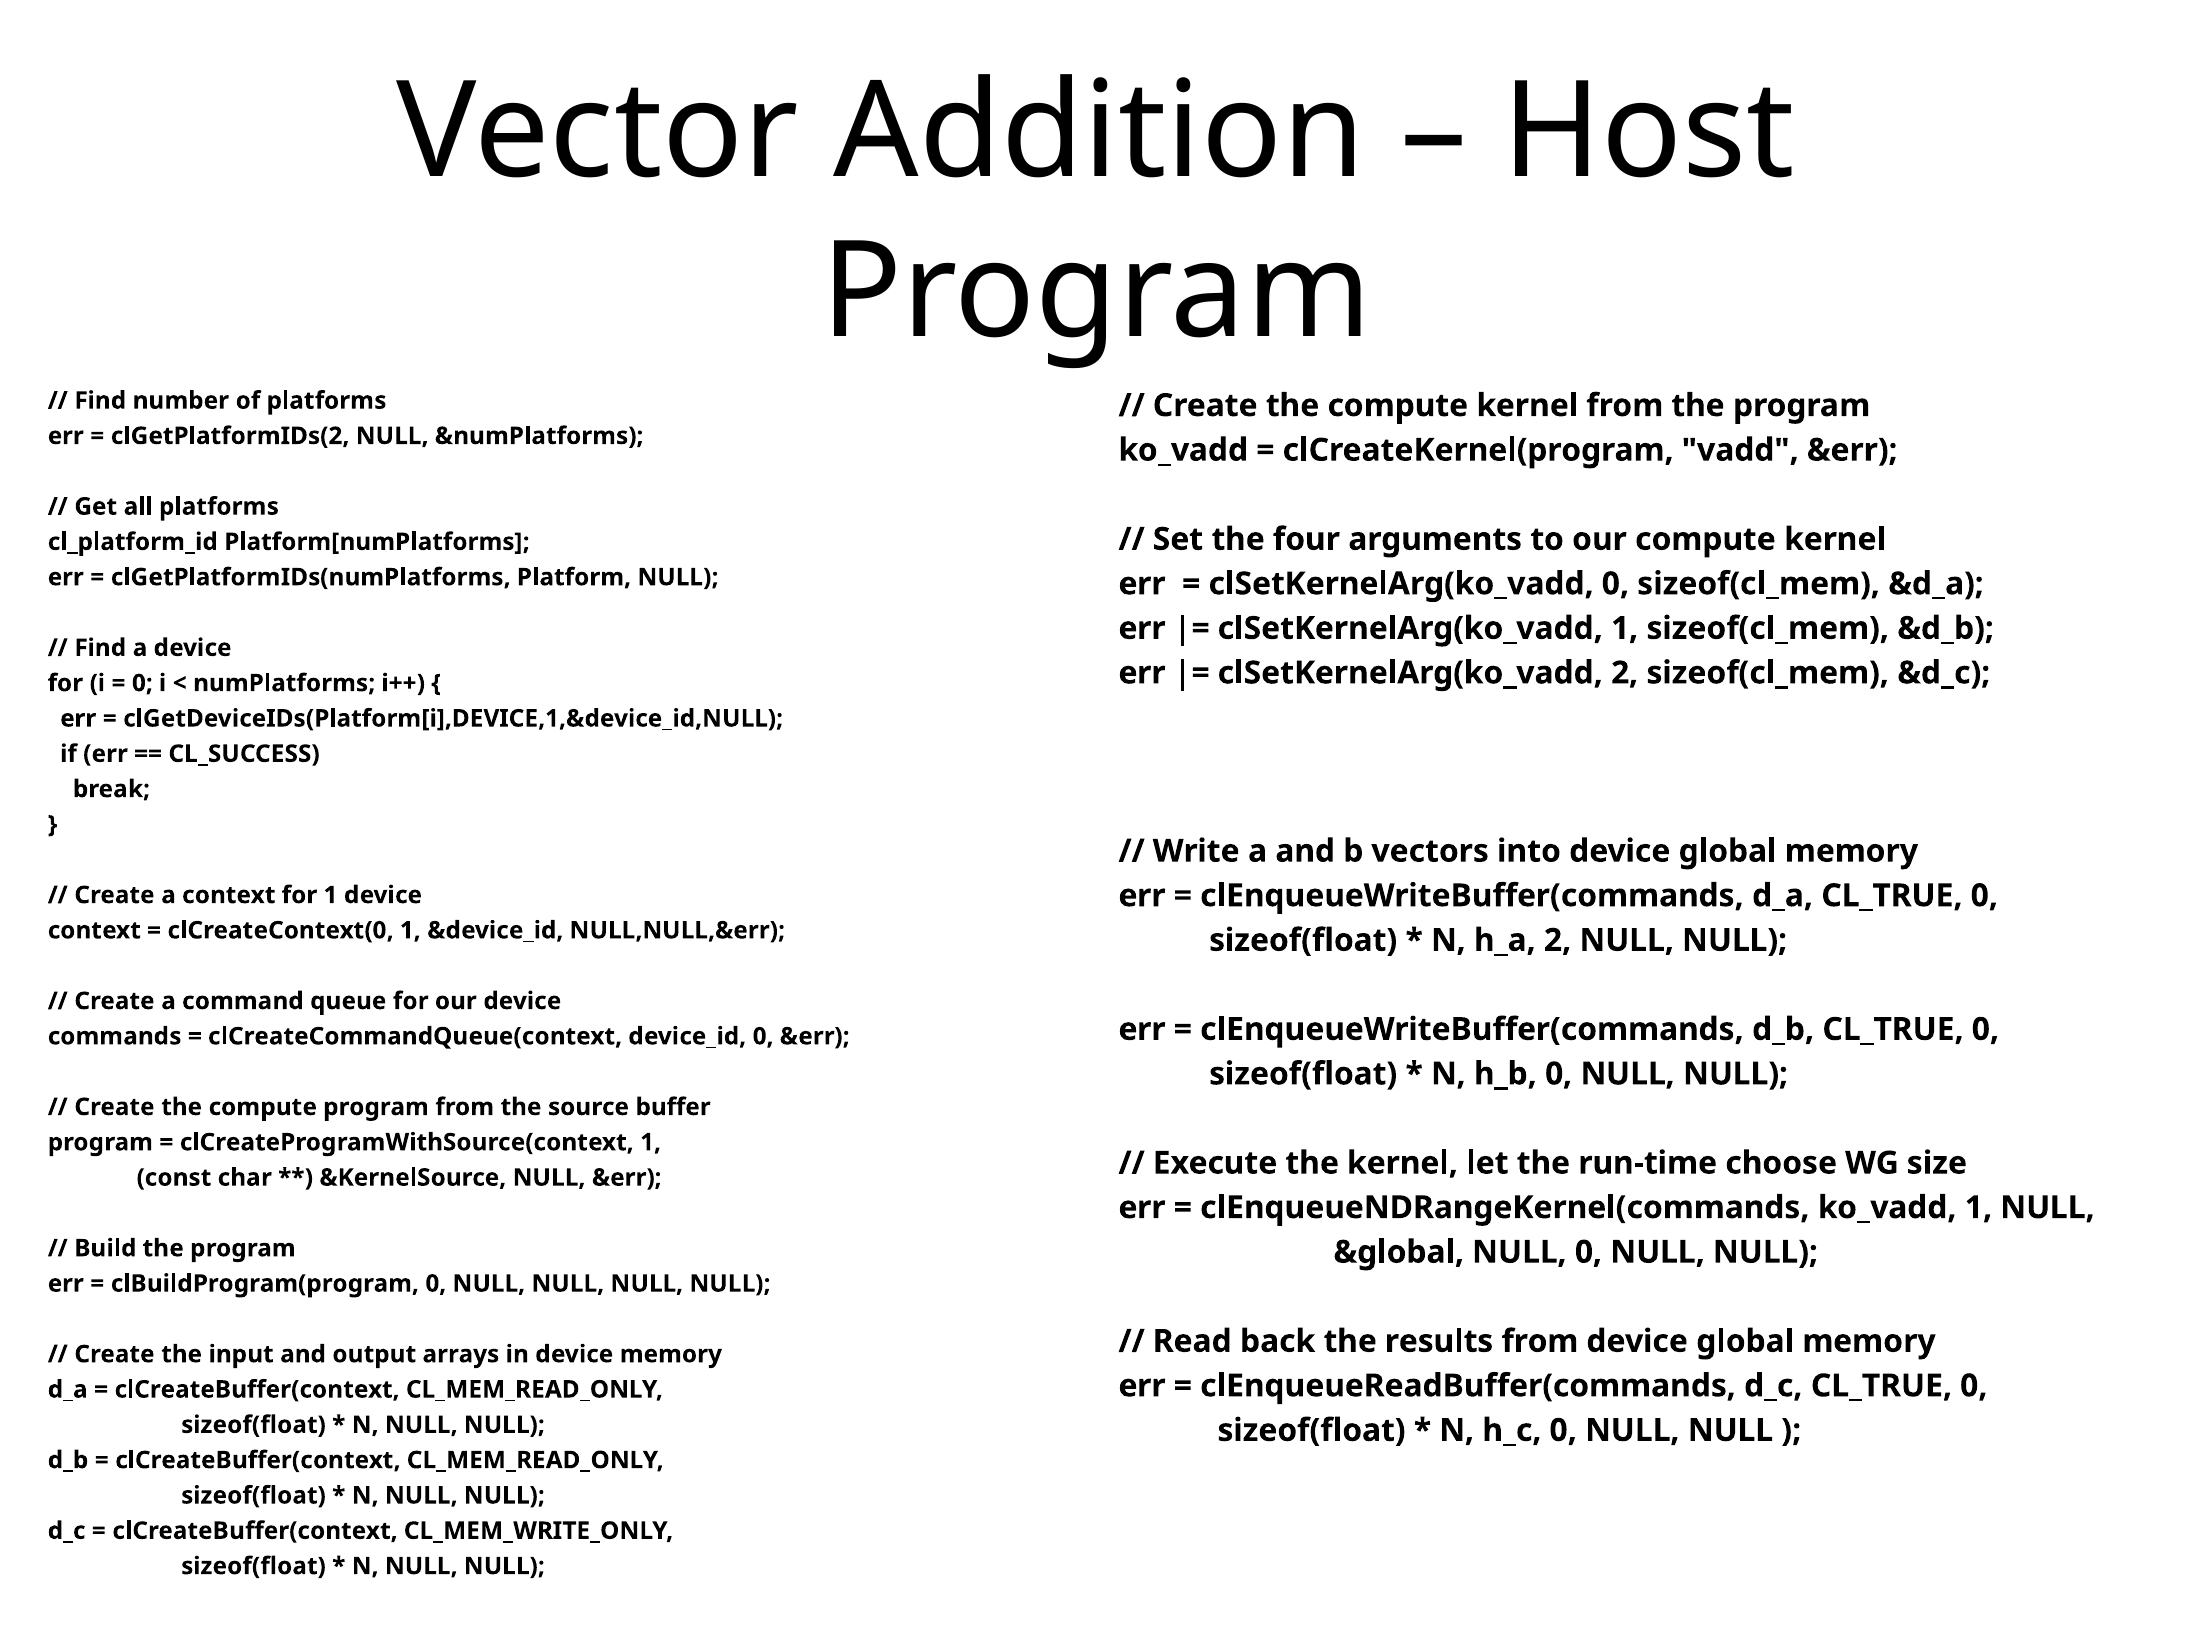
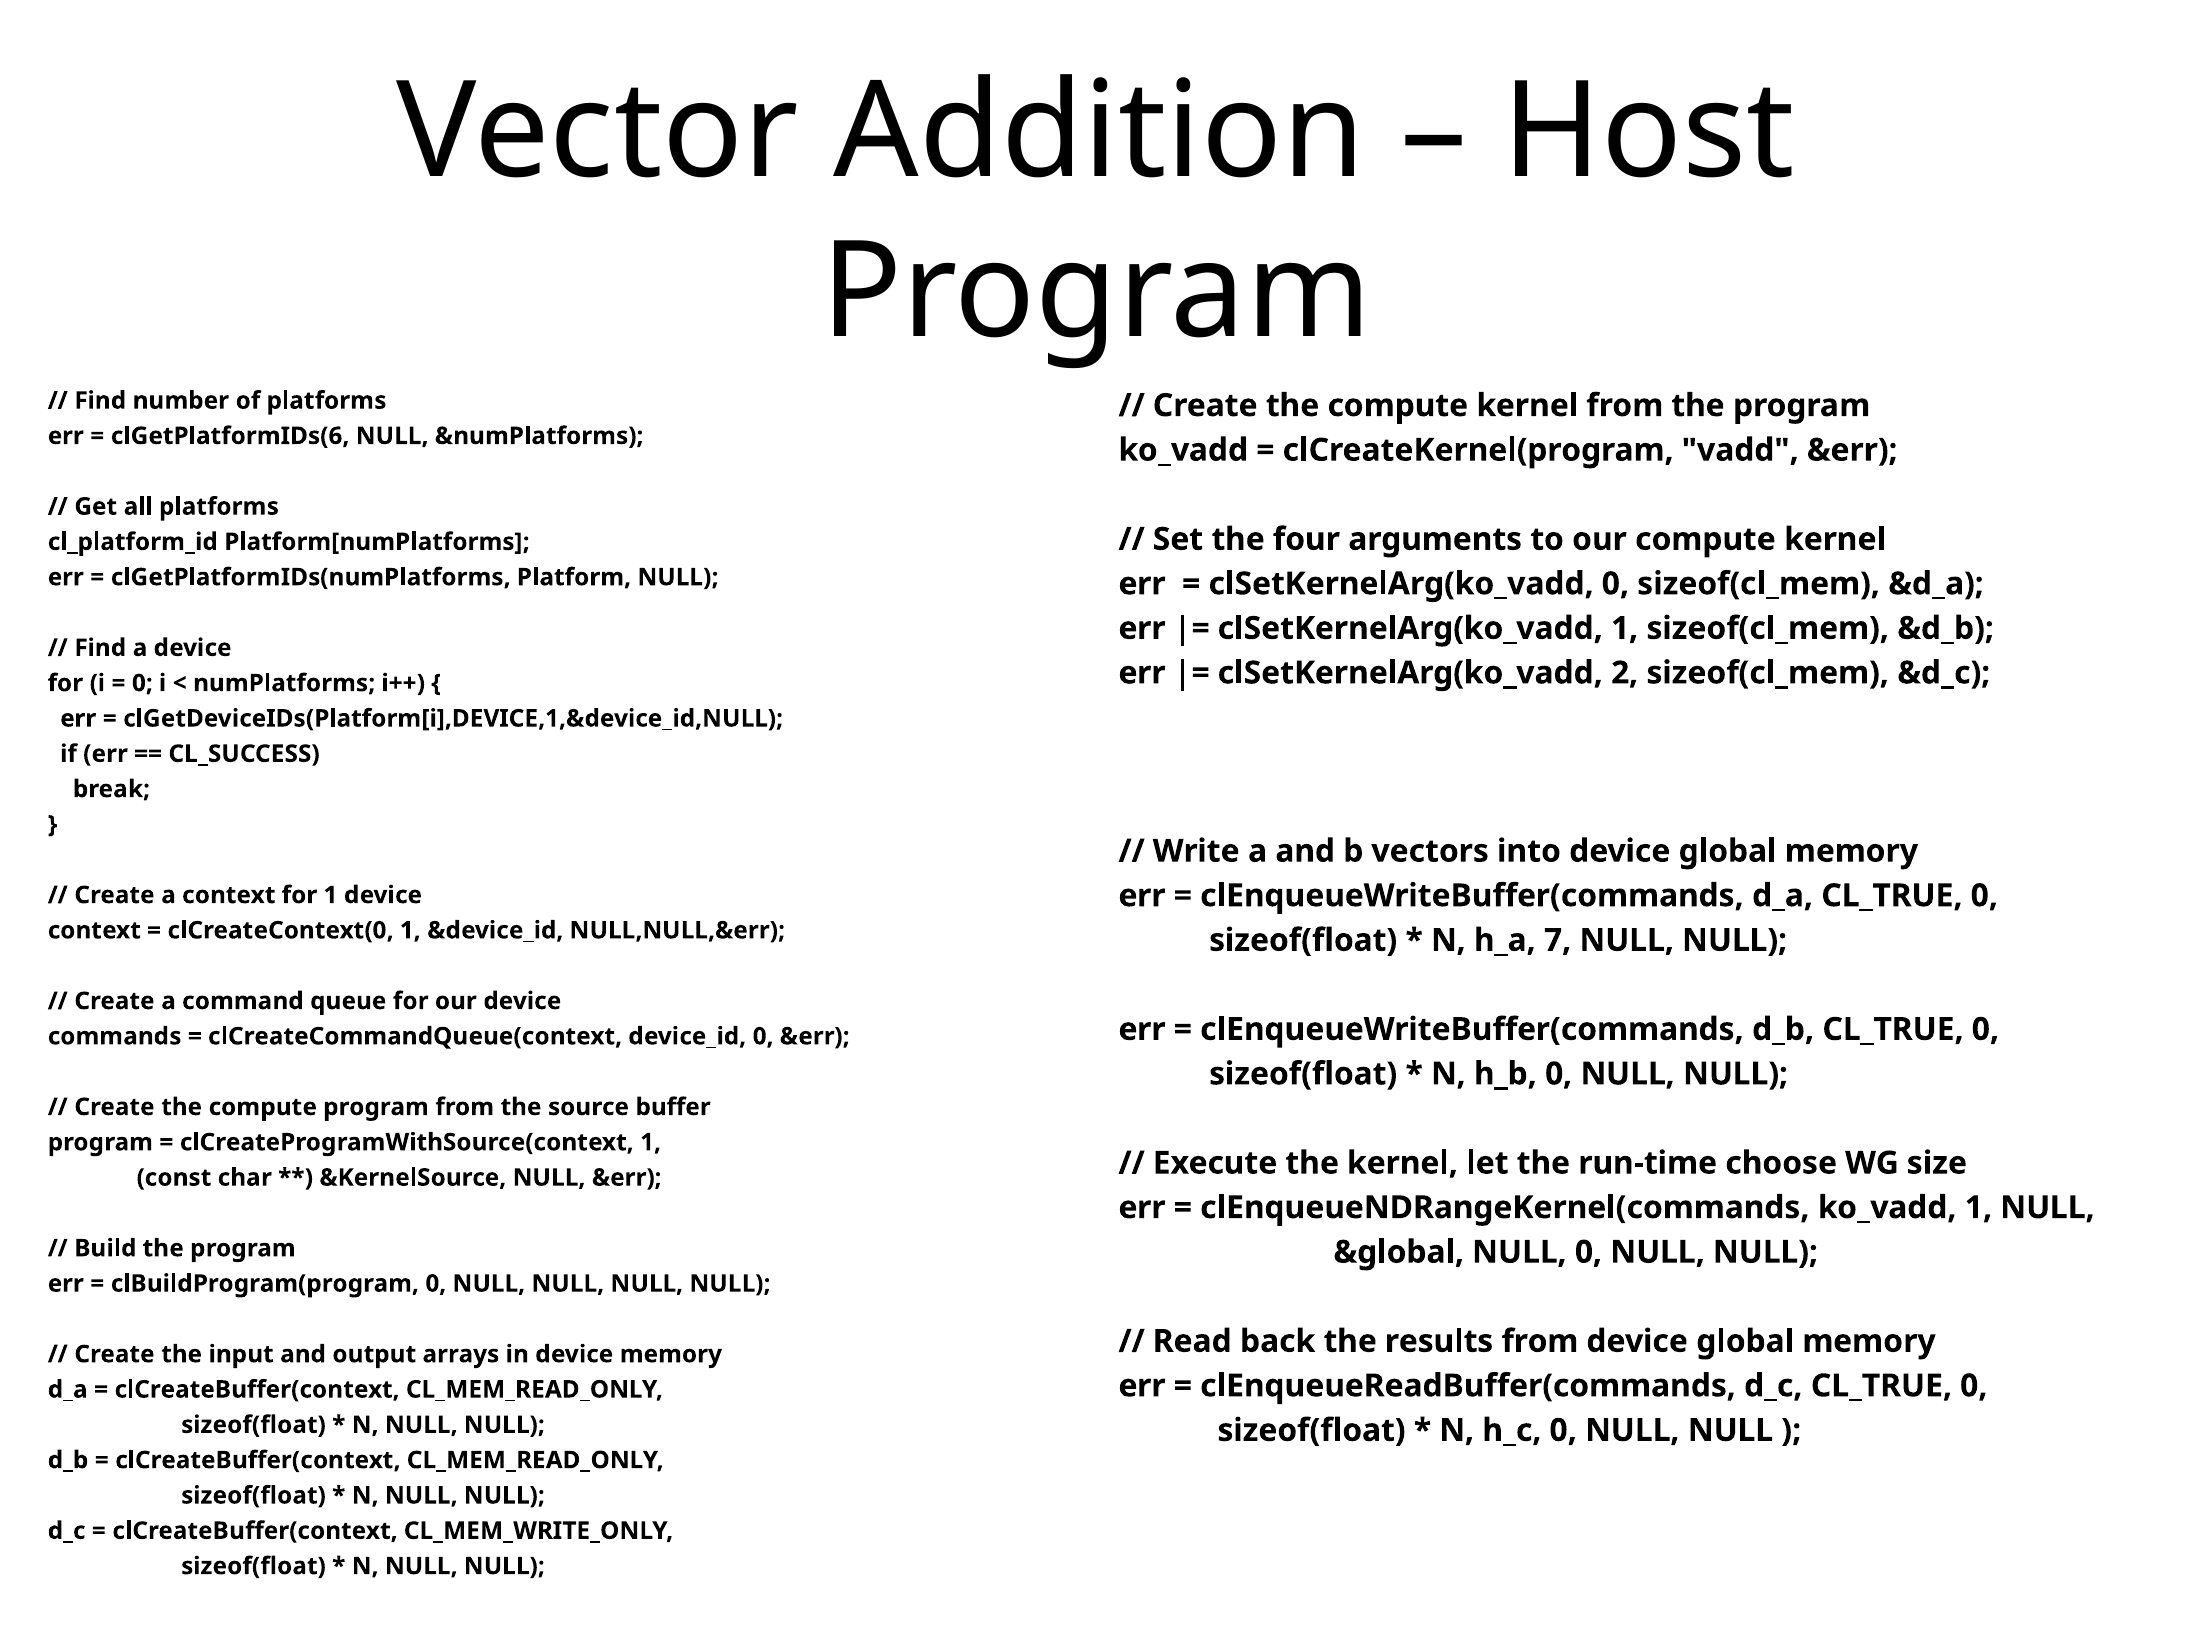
clGetPlatformIDs(2: clGetPlatformIDs(2 -> clGetPlatformIDs(6
h_a 2: 2 -> 7
